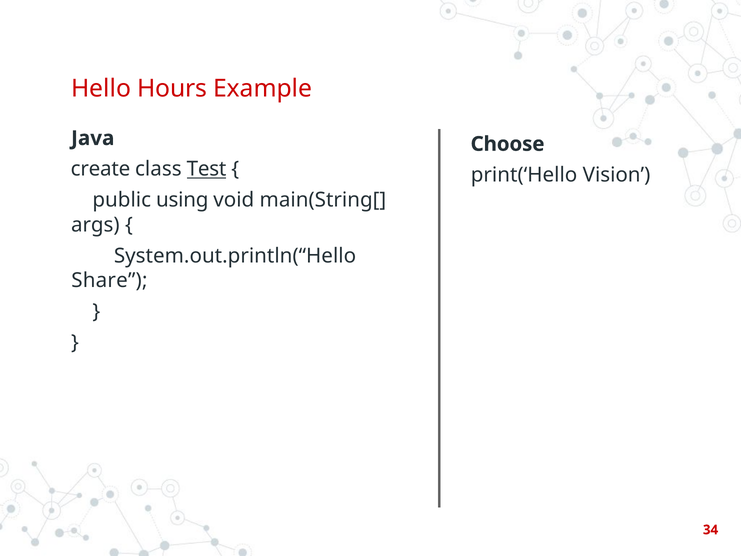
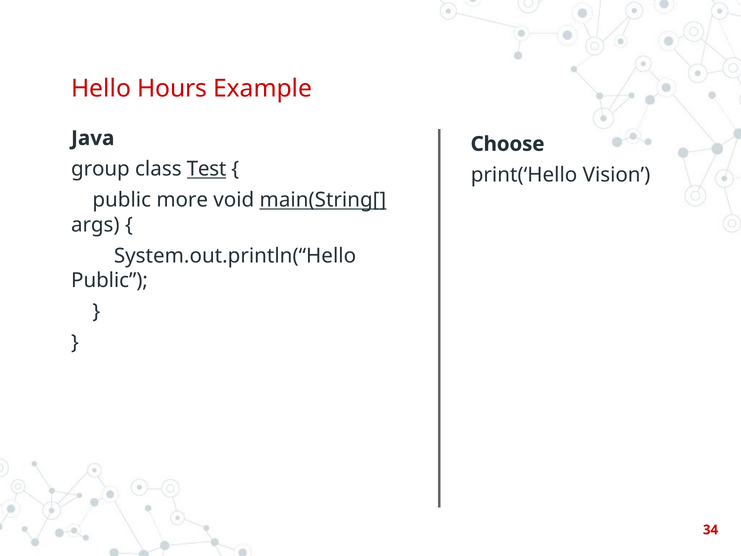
create: create -> group
using: using -> more
main(String[ underline: none -> present
Share at (109, 280): Share -> Public
